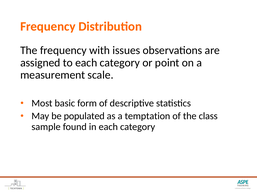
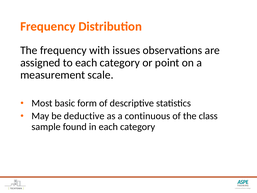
populated: populated -> deductive
temptation: temptation -> continuous
